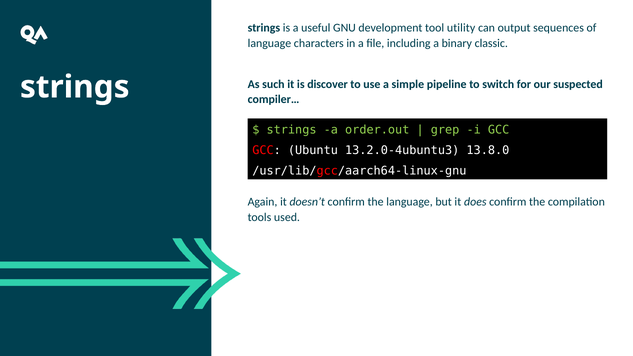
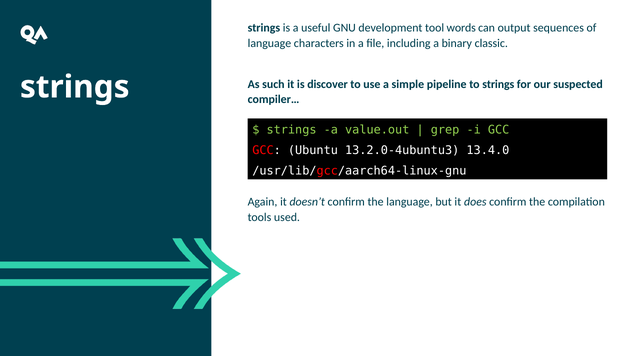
utility: utility -> words
to switch: switch -> strings
order.out: order.out -> value.out
13.8.0: 13.8.0 -> 13.4.0
